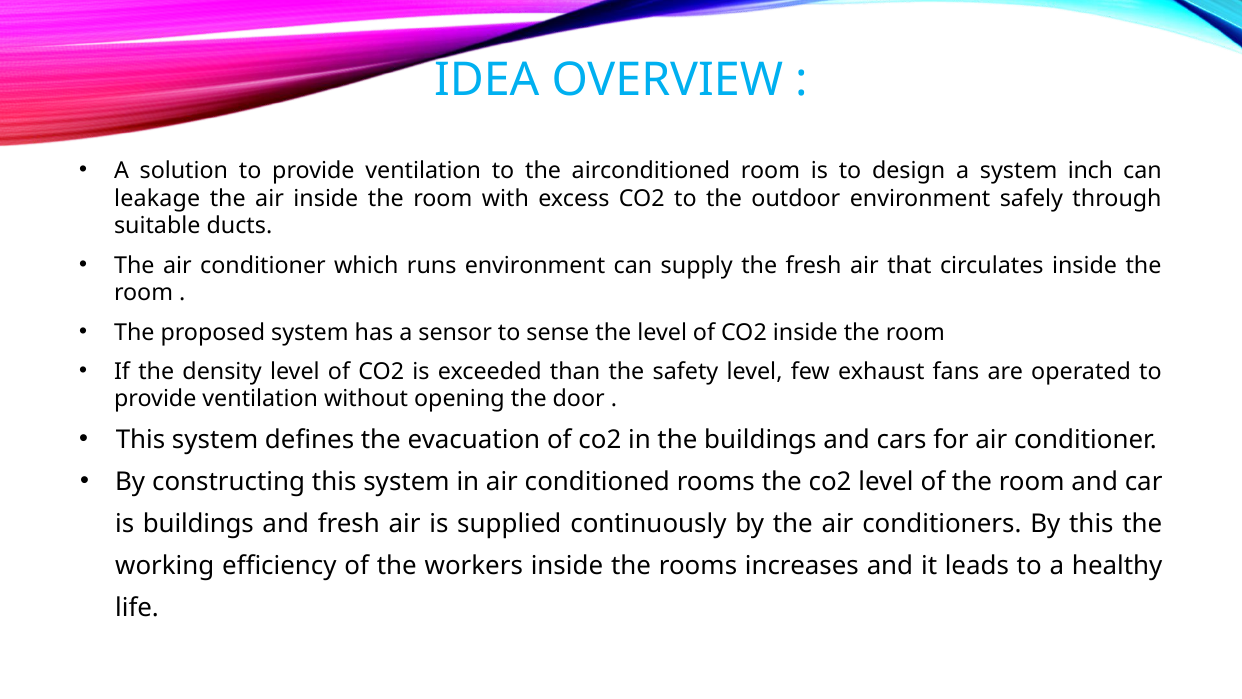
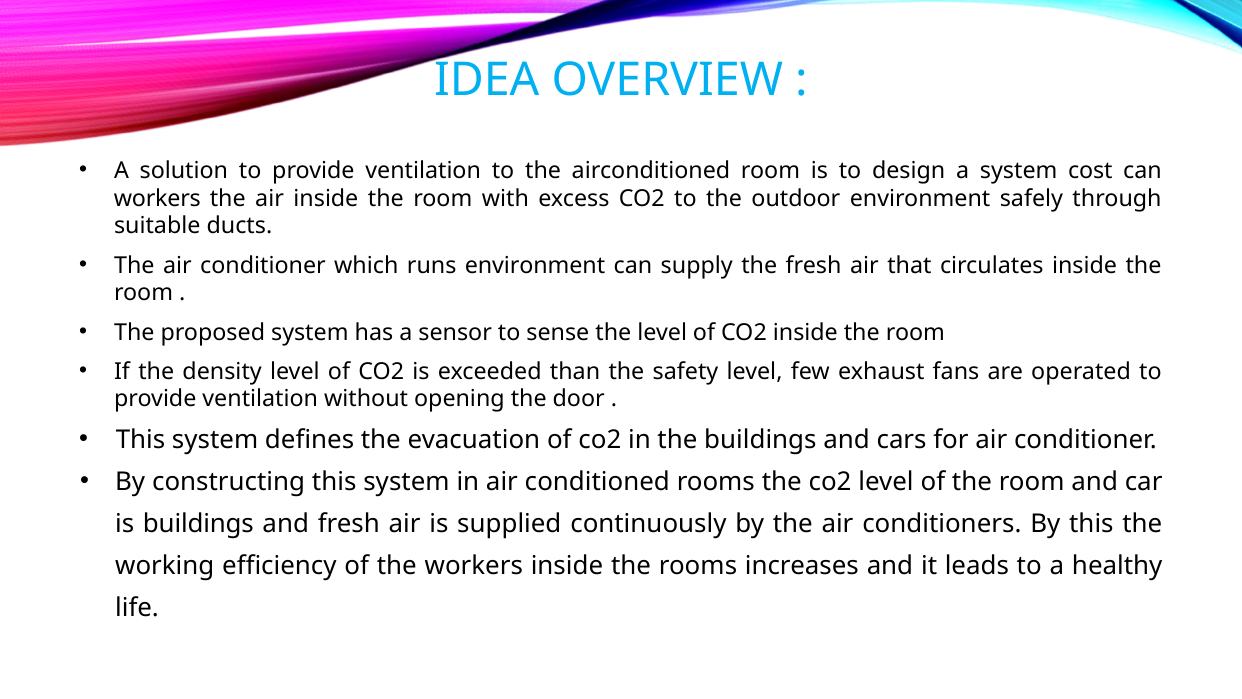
inch: inch -> cost
leakage at (157, 198): leakage -> workers
